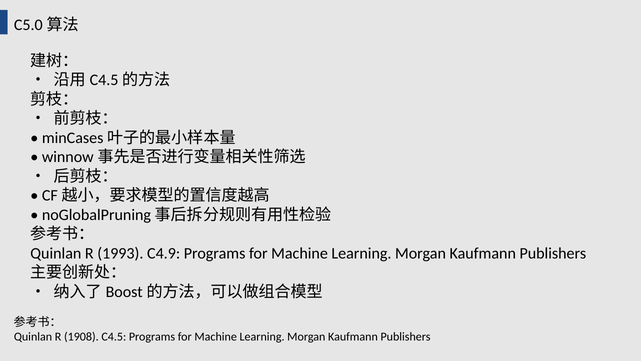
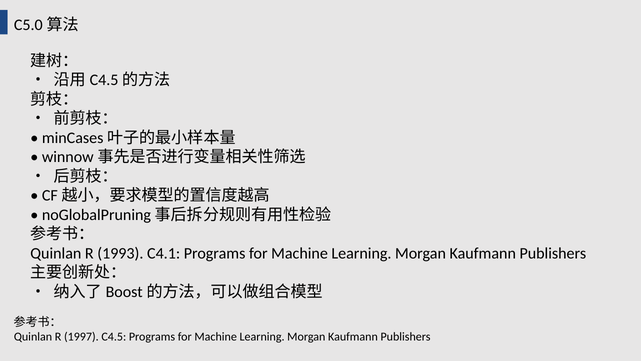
C4.9: C4.9 -> C4.1
1908: 1908 -> 1997
